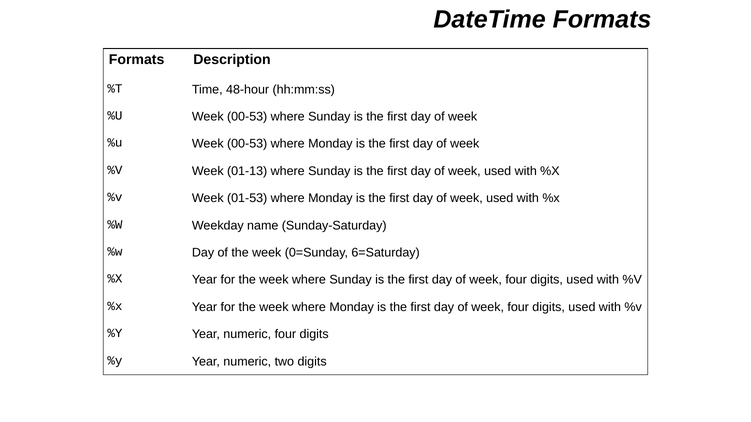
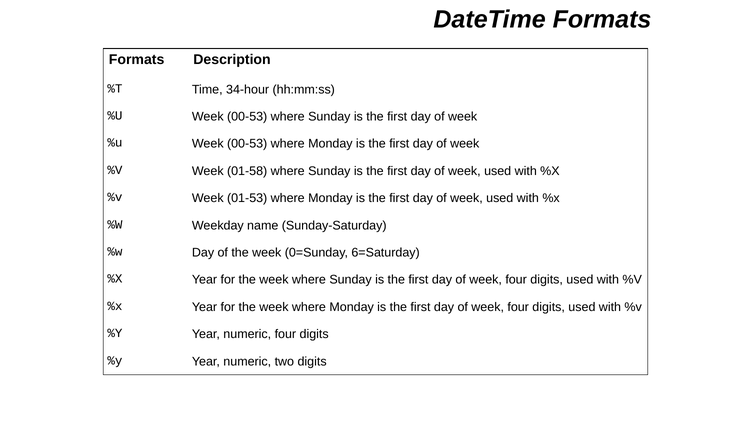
48-hour: 48-hour -> 34-hour
01-13: 01-13 -> 01-58
